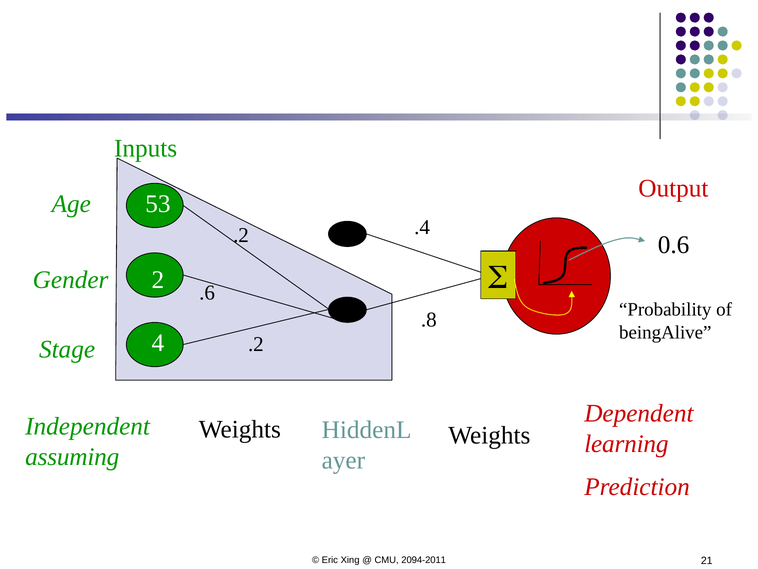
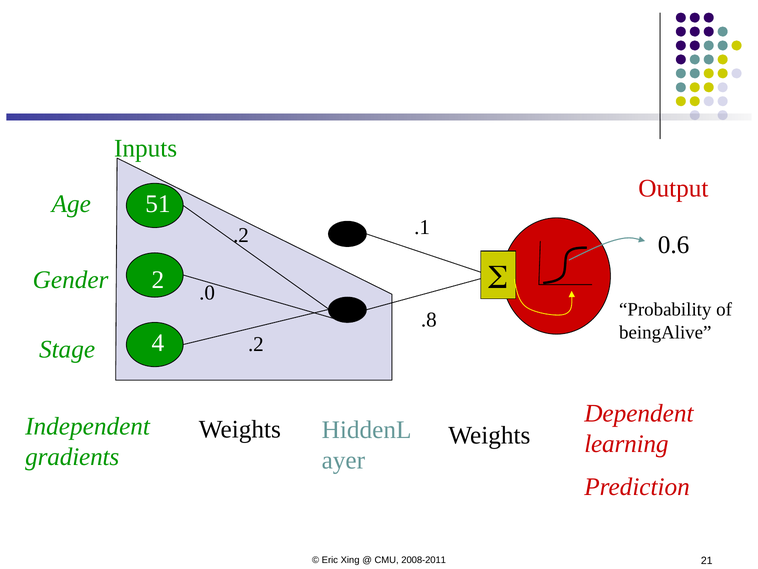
53: 53 -> 51
.4: .4 -> .1
.6: .6 -> .0
assuming: assuming -> gradients
2094-2011: 2094-2011 -> 2008-2011
